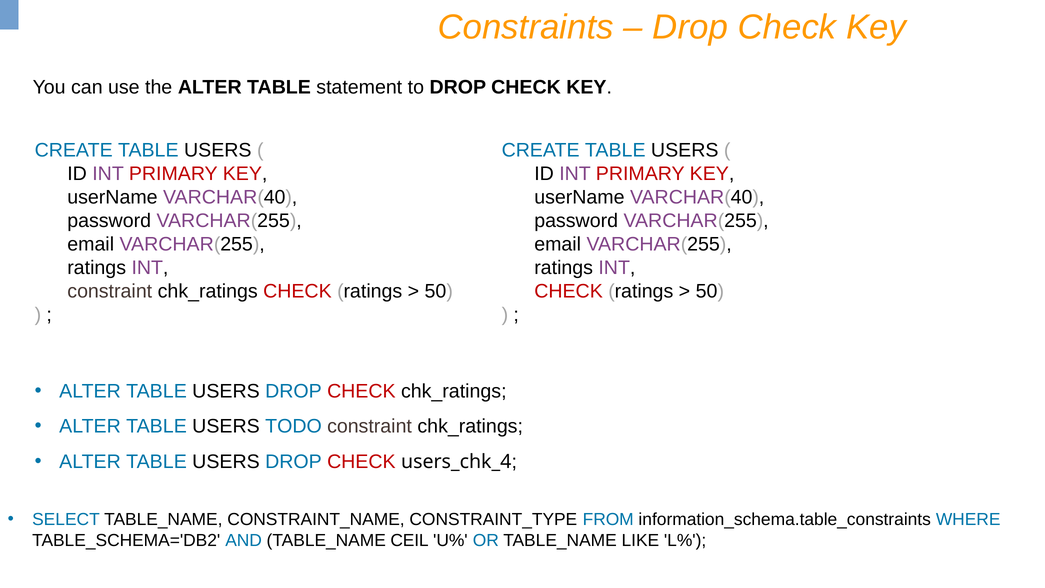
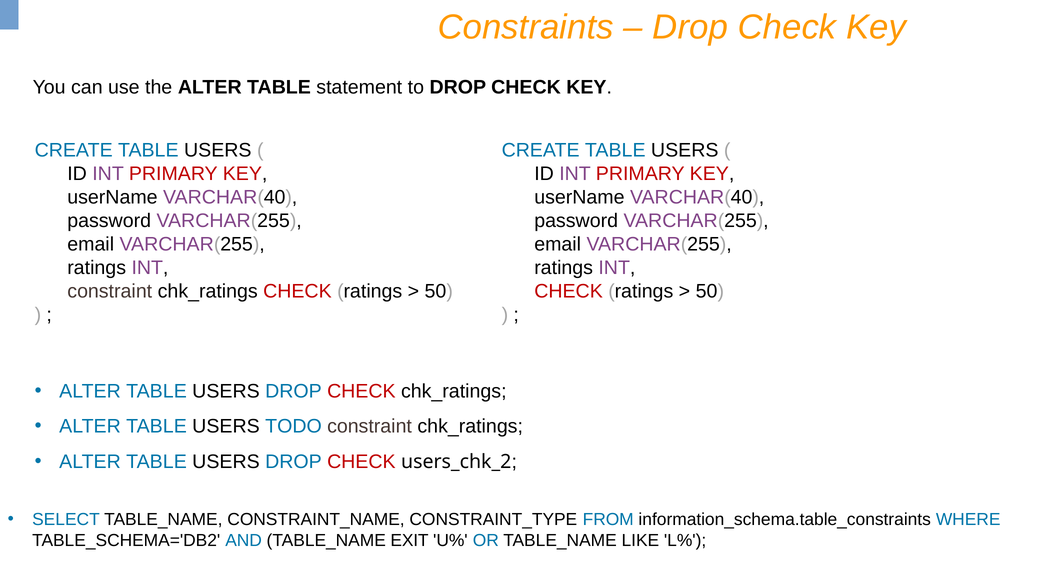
users_chk_4: users_chk_4 -> users_chk_2
CEIL: CEIL -> EXIT
